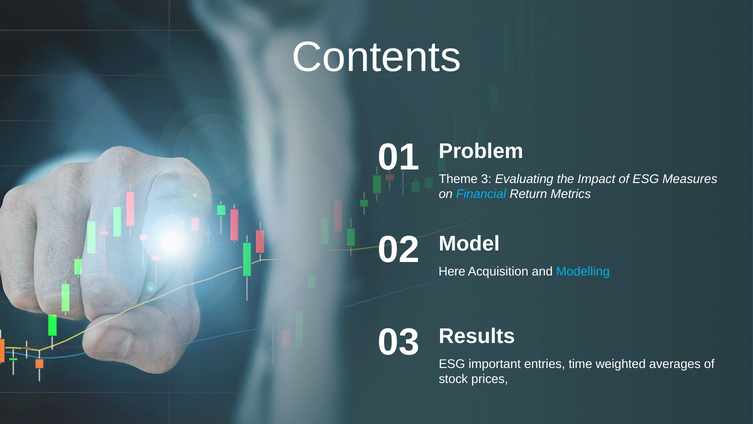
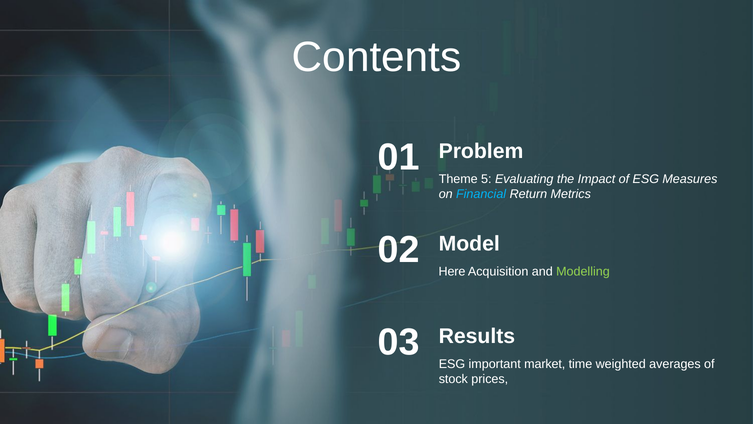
3: 3 -> 5
Modelling colour: light blue -> light green
entries: entries -> market
